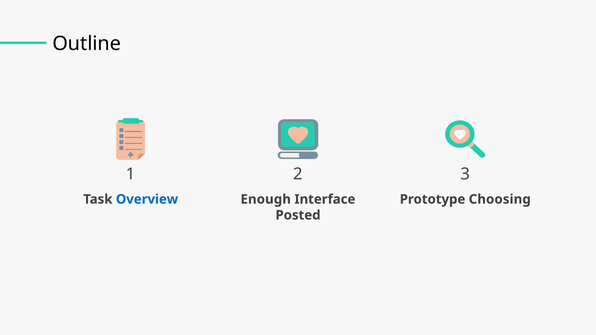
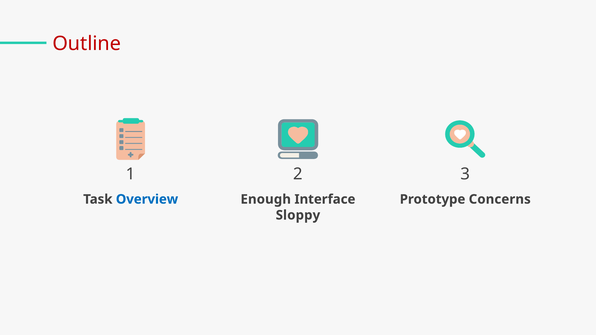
Outline colour: black -> red
Choosing: Choosing -> Concerns
Posted: Posted -> Sloppy
